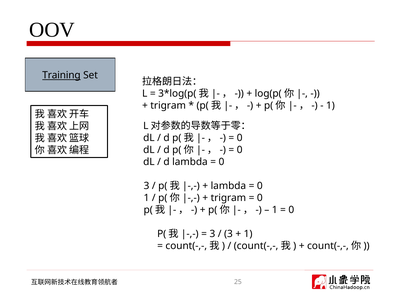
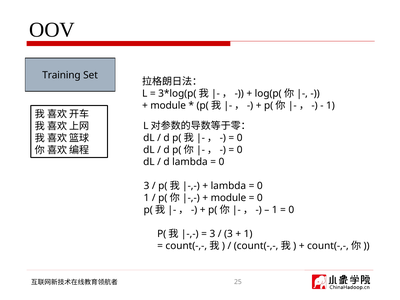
Training underline: present -> none
trigram at (168, 106): trigram -> module
trigram at (228, 198): trigram -> module
